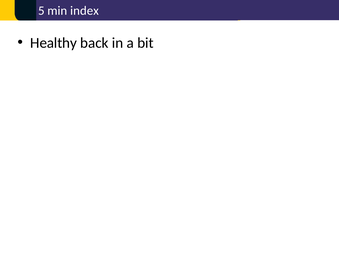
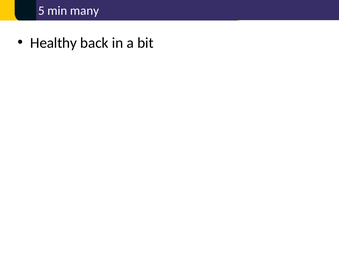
index: index -> many
